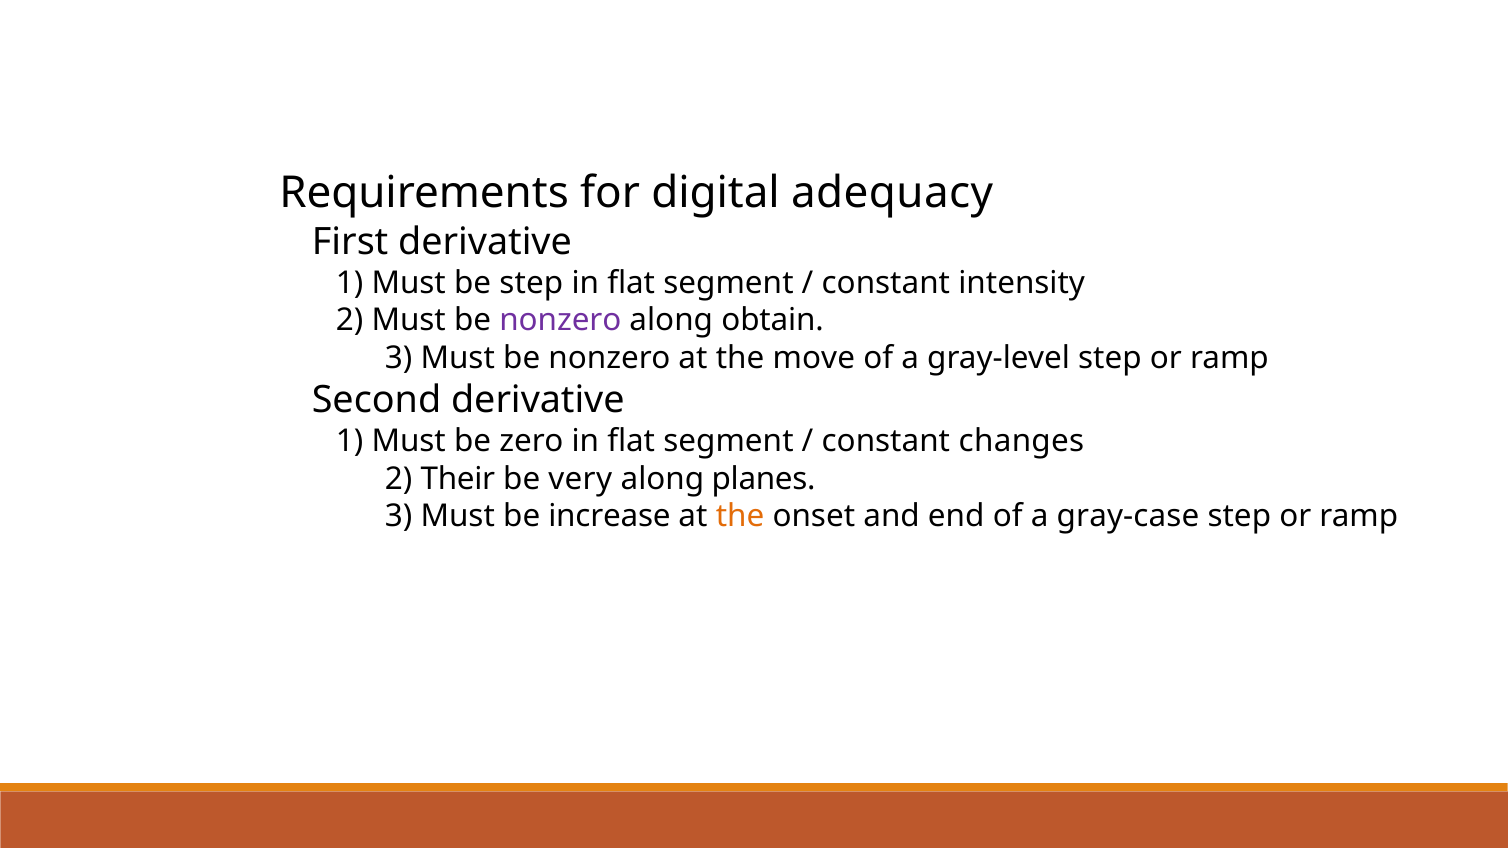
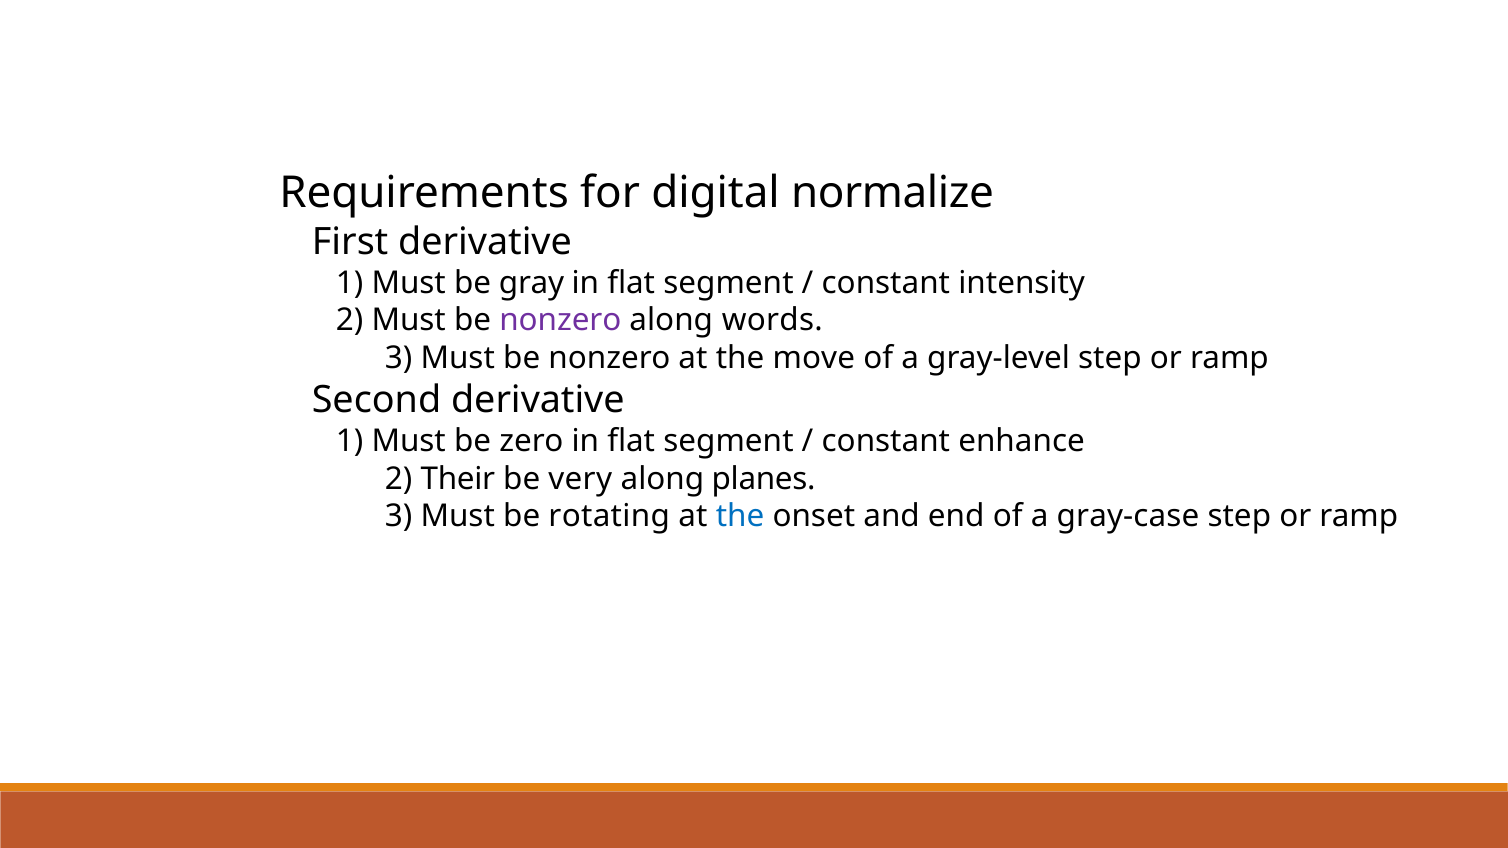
adequacy: adequacy -> normalize
be step: step -> gray
obtain: obtain -> words
changes: changes -> enhance
increase: increase -> rotating
the at (740, 517) colour: orange -> blue
